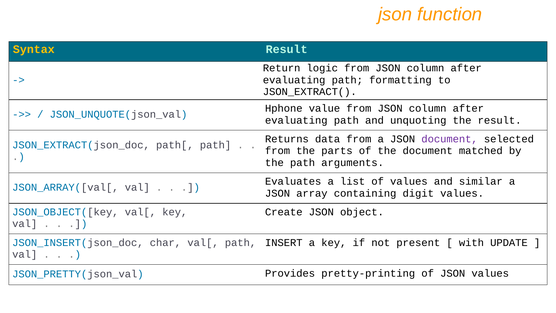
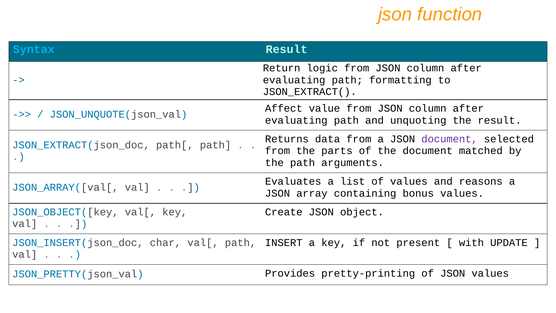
Syntax colour: yellow -> light blue
Hphone: Hphone -> Affect
similar: similar -> reasons
digit: digit -> bonus
